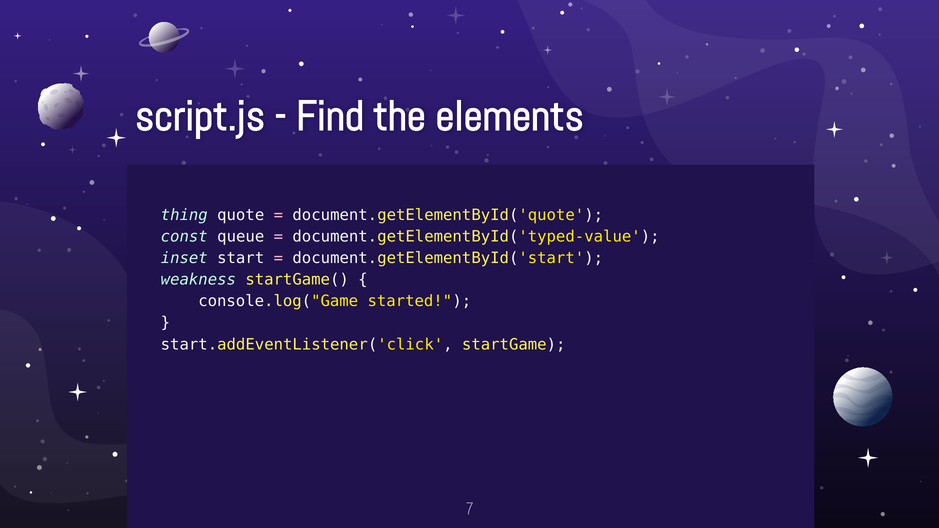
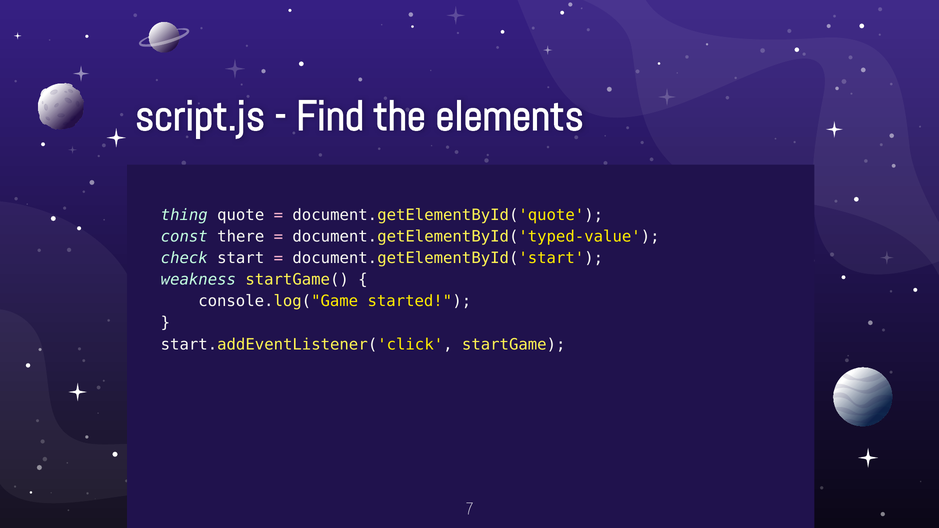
queue: queue -> there
inset: inset -> check
